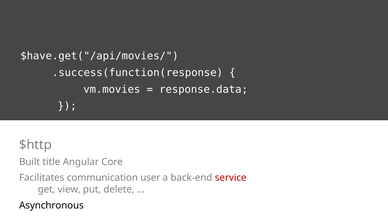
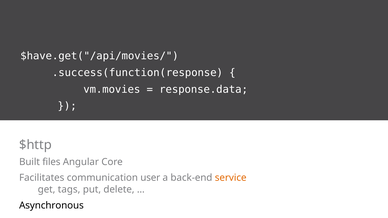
title: title -> files
service colour: red -> orange
view: view -> tags
